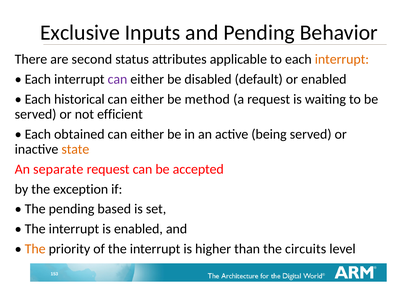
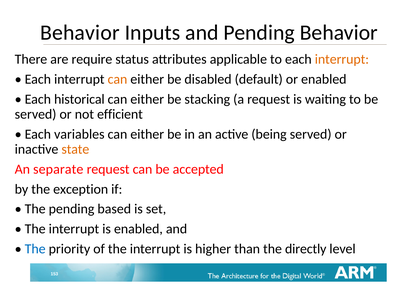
Exclusive at (80, 33): Exclusive -> Behavior
second: second -> require
can at (118, 79) colour: purple -> orange
method: method -> stacking
obtained: obtained -> variables
The at (35, 249) colour: orange -> blue
circuits: circuits -> directly
